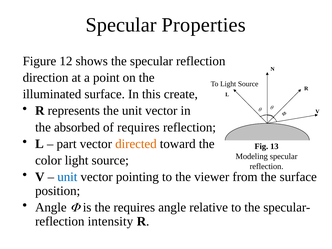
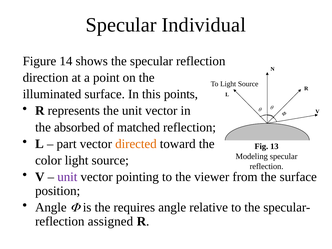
Properties: Properties -> Individual
12: 12 -> 14
create: create -> points
of requires: requires -> matched
unit at (67, 177) colour: blue -> purple
intensity: intensity -> assigned
